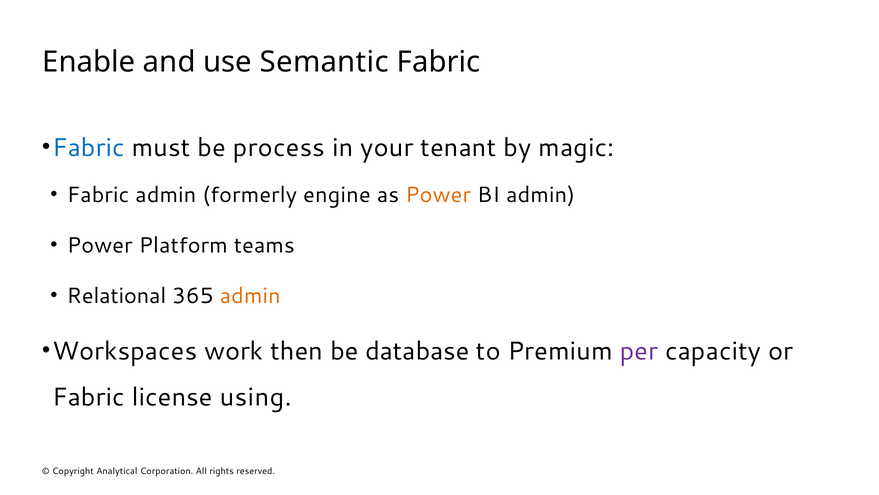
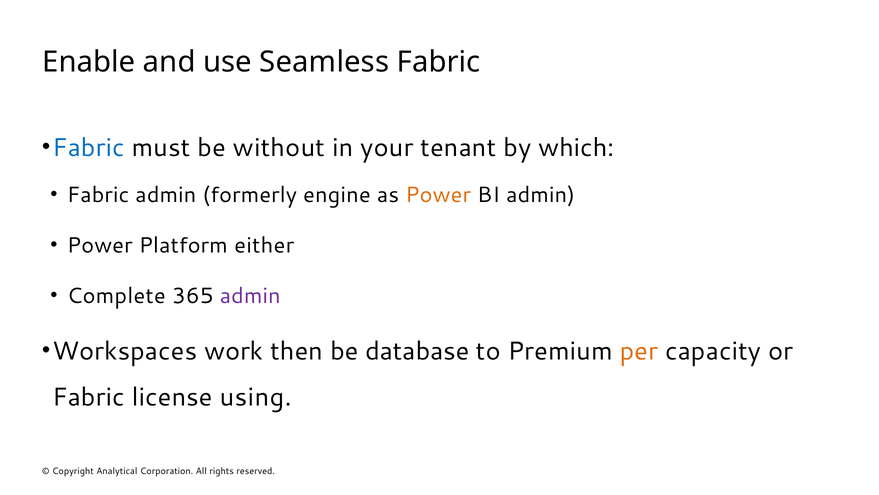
Semantic: Semantic -> Seamless
process: process -> without
magic: magic -> which
teams: teams -> either
Relational: Relational -> Complete
admin at (250, 296) colour: orange -> purple
per colour: purple -> orange
